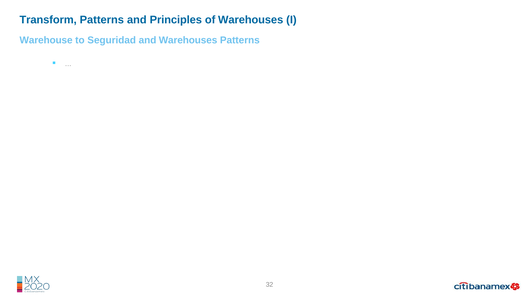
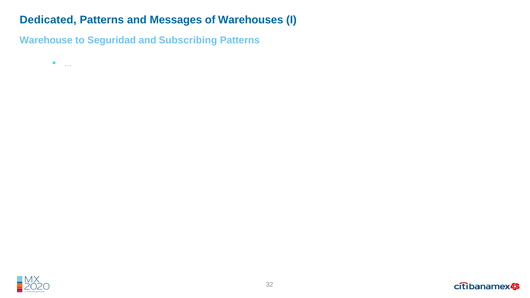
Transform: Transform -> Dedicated
Principles: Principles -> Messages
and Warehouses: Warehouses -> Subscribing
